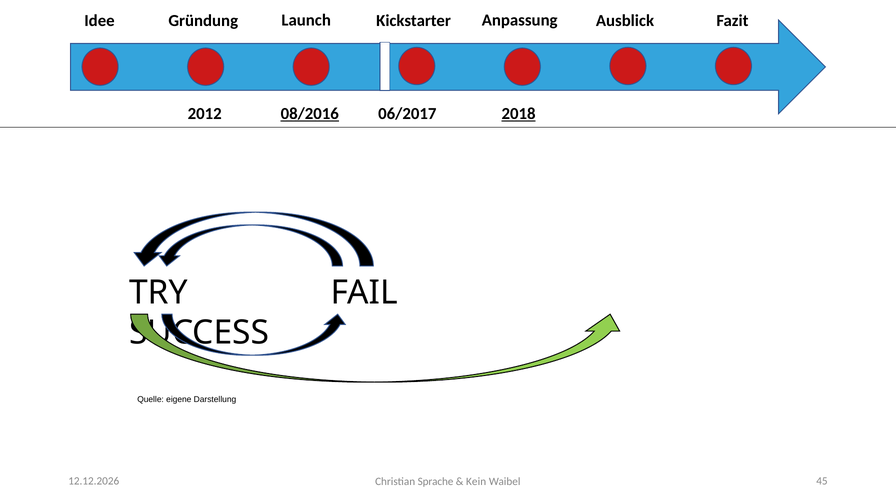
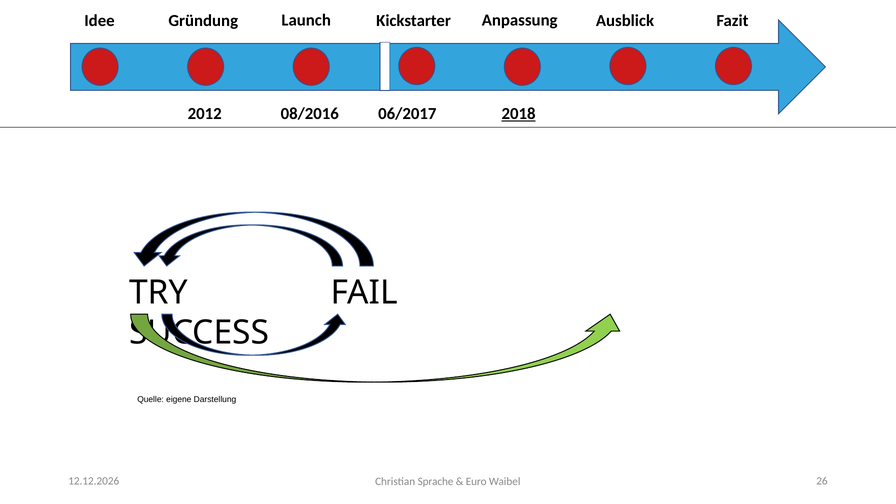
08/2016 underline: present -> none
45: 45 -> 26
Kein: Kein -> Euro
